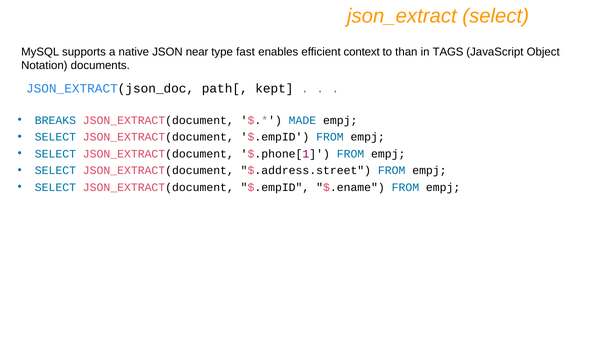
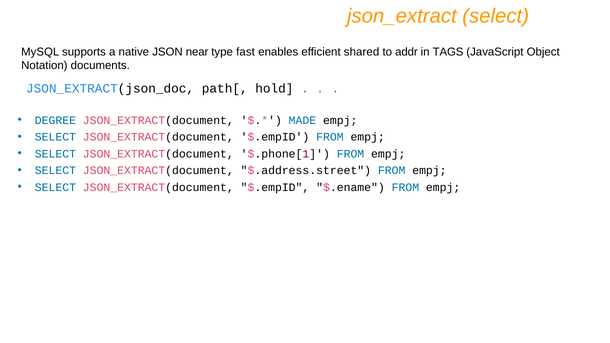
context: context -> shared
than: than -> addr
kept: kept -> hold
BREAKS: BREAKS -> DEGREE
